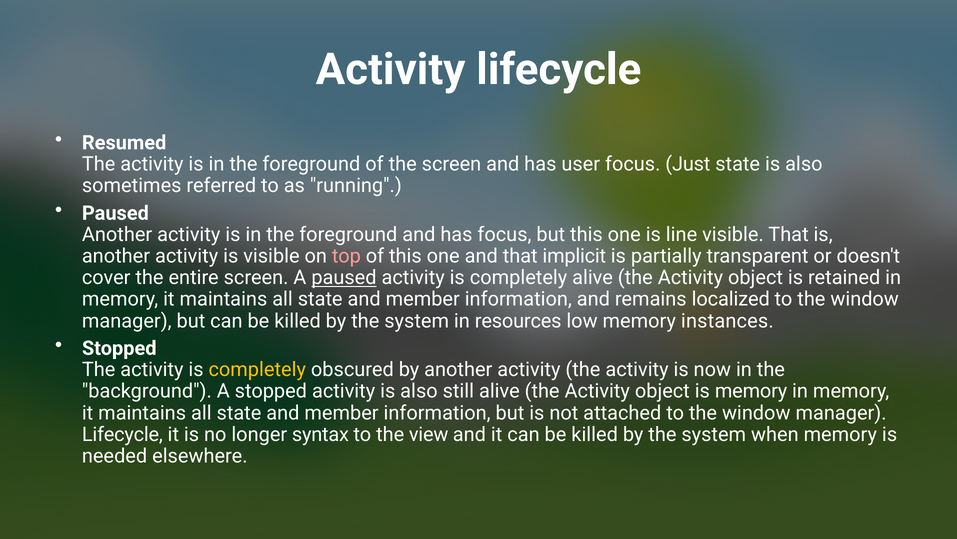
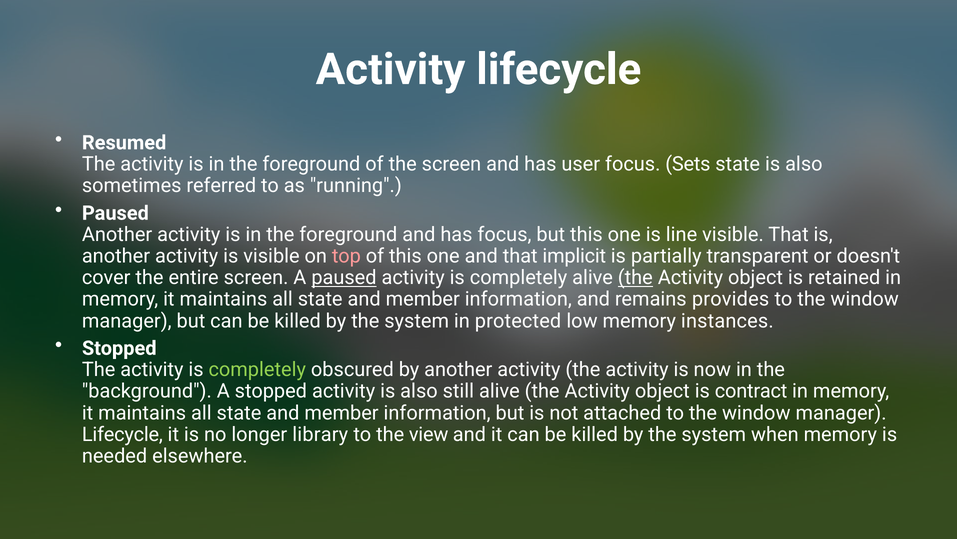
Just: Just -> Sets
the at (635, 277) underline: none -> present
localized: localized -> provides
resources: resources -> protected
completely at (257, 369) colour: yellow -> light green
is memory: memory -> contract
syntax: syntax -> library
